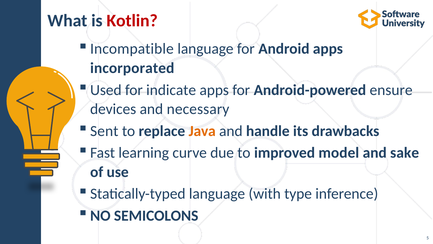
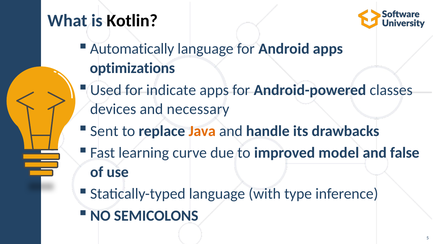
Kotlin colour: red -> black
Incompatible: Incompatible -> Automatically
incorporated: incorporated -> optimizations
ensure: ensure -> classes
sake: sake -> false
